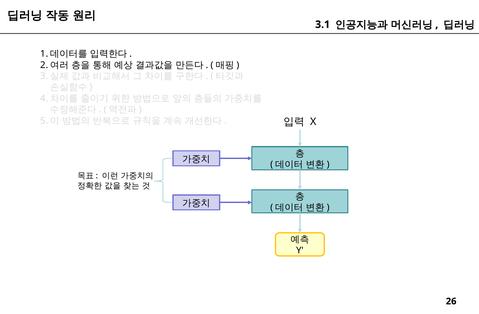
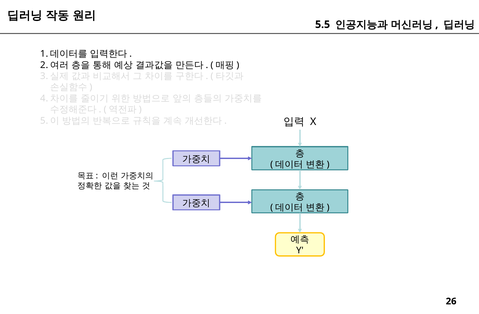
3.1: 3.1 -> 5.5
